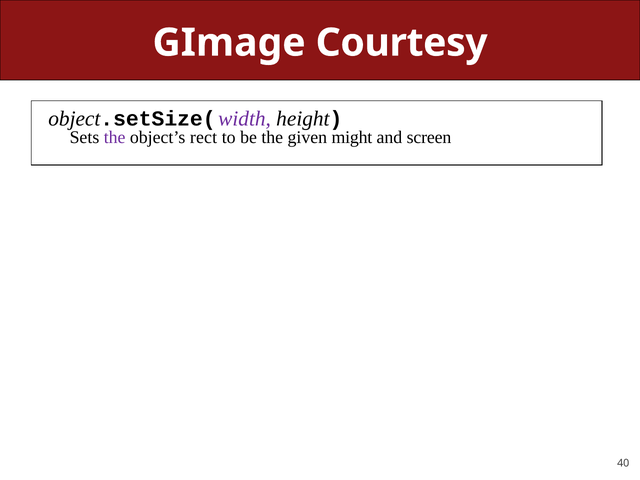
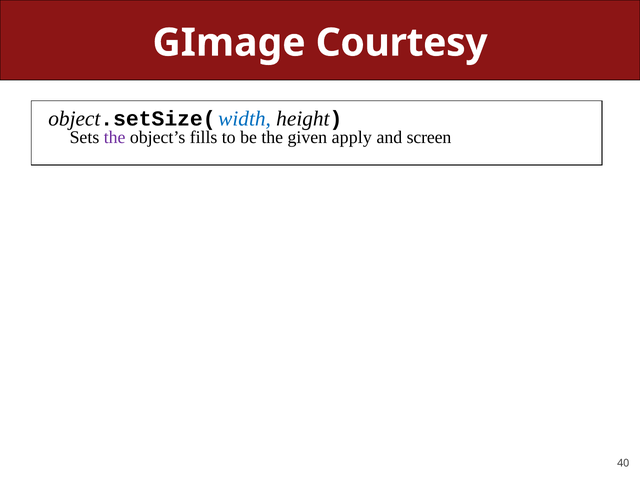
width colour: purple -> blue
rect: rect -> fills
might: might -> apply
